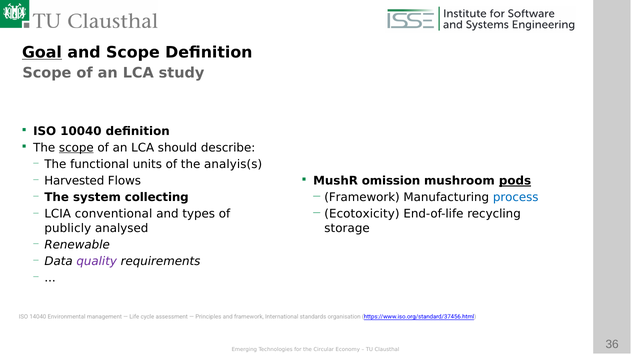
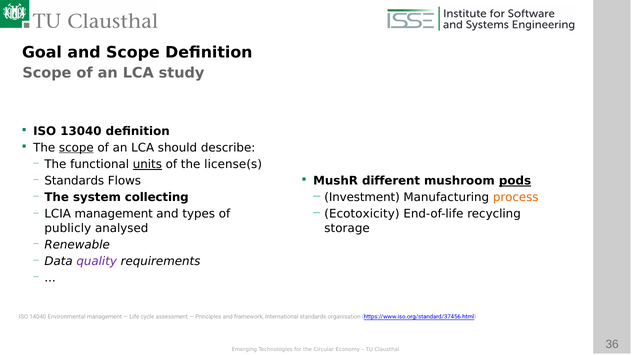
Goal underline: present -> none
10040: 10040 -> 13040
units underline: none -> present
analyis(s: analyis(s -> license(s
Harvested at (74, 181): Harvested -> Standards
omission: omission -> different
Framework at (362, 198): Framework -> Investment
process colour: blue -> orange
LCIA conventional: conventional -> management
